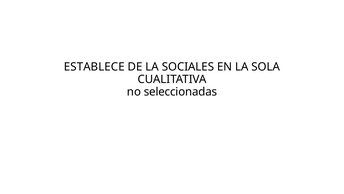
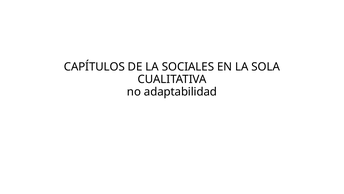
ESTABLECE: ESTABLECE -> CAPÍTULOS
seleccionadas: seleccionadas -> adaptabilidad
